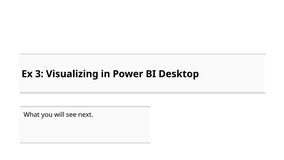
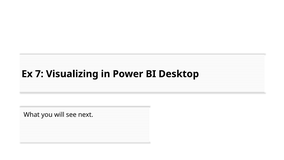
3: 3 -> 7
